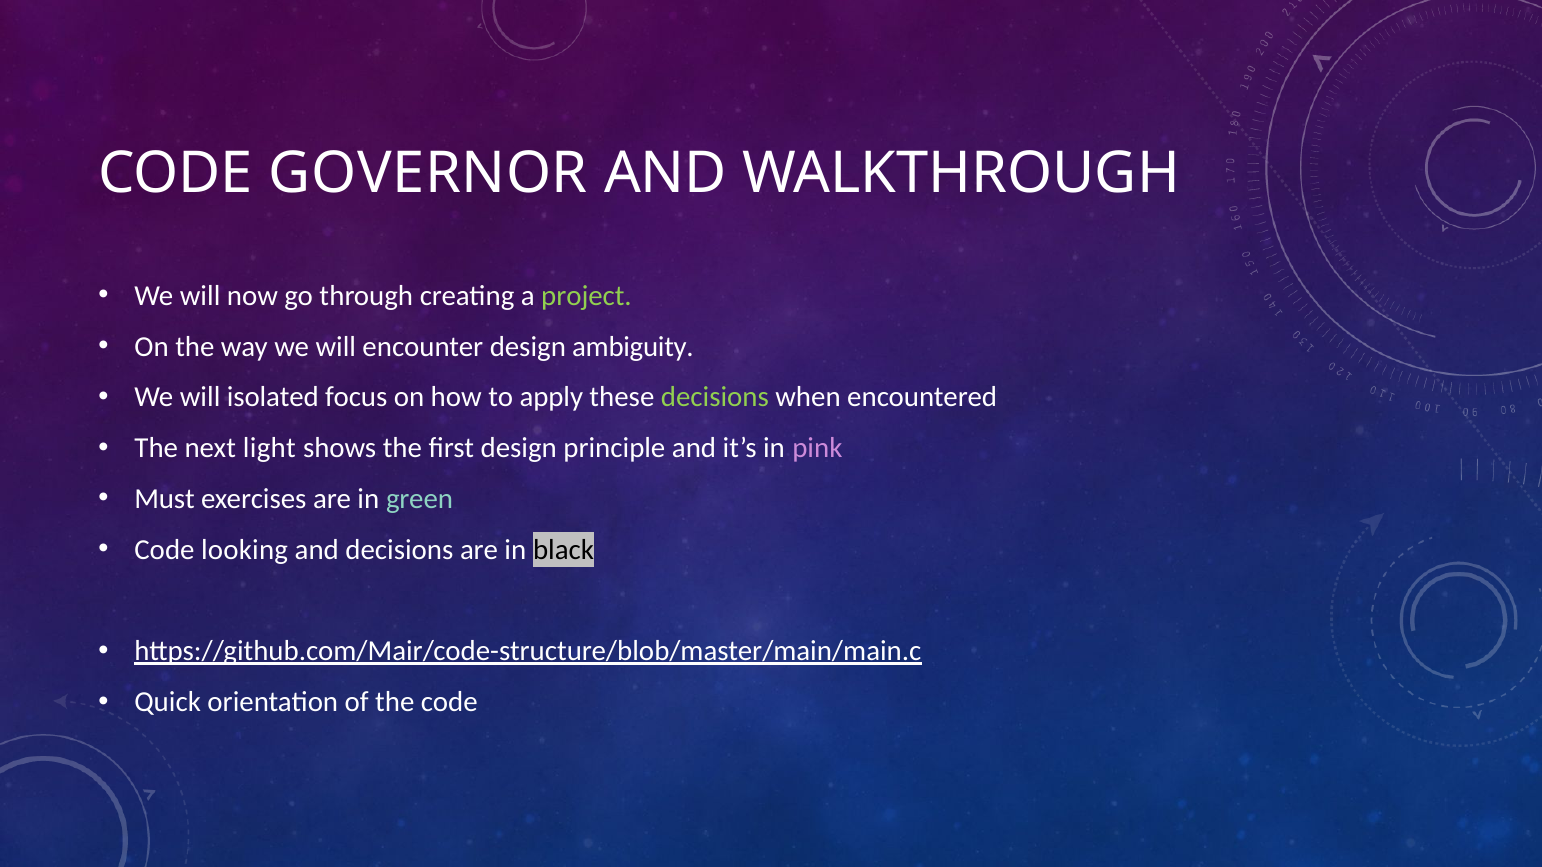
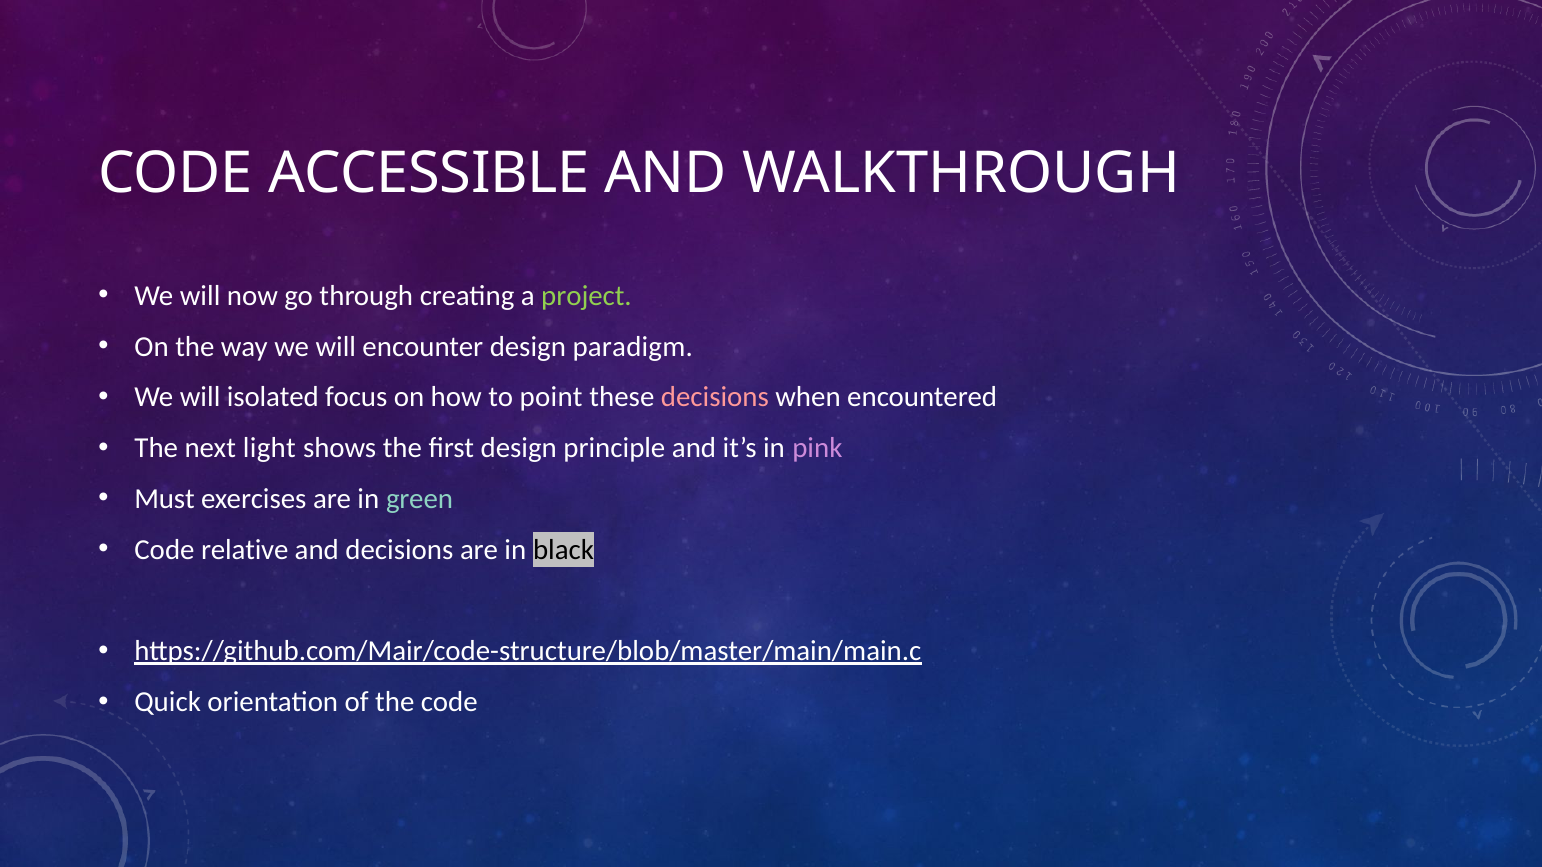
GOVERNOR: GOVERNOR -> ACCESSIBLE
ambiguity: ambiguity -> paradigm
apply: apply -> point
decisions at (715, 398) colour: light green -> pink
looking: looking -> relative
